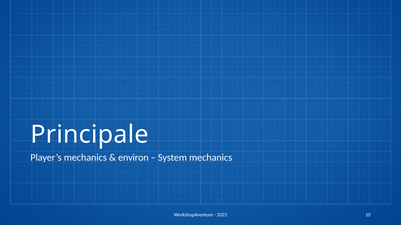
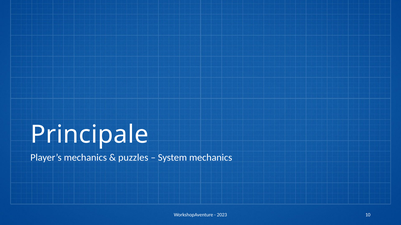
environ: environ -> puzzles
